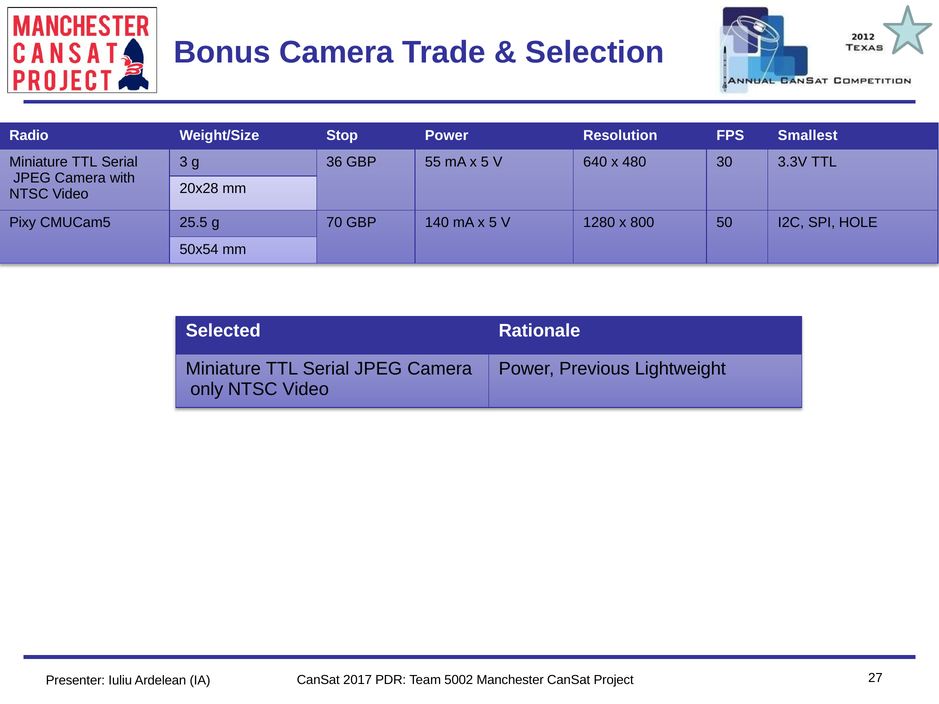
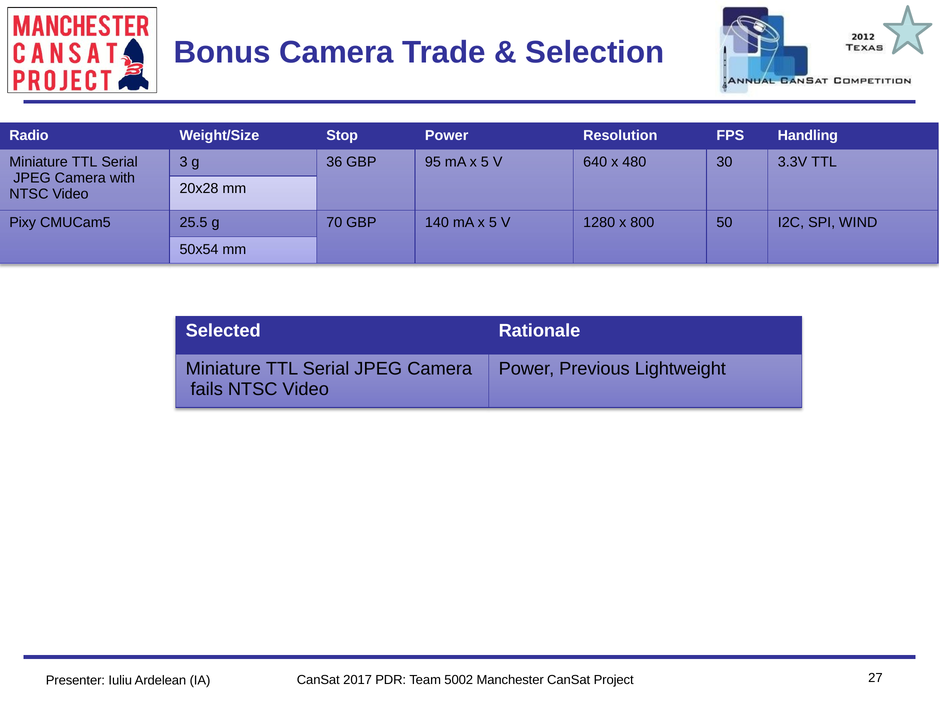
Smallest: Smallest -> Handling
55: 55 -> 95
HOLE: HOLE -> WIND
only: only -> fails
